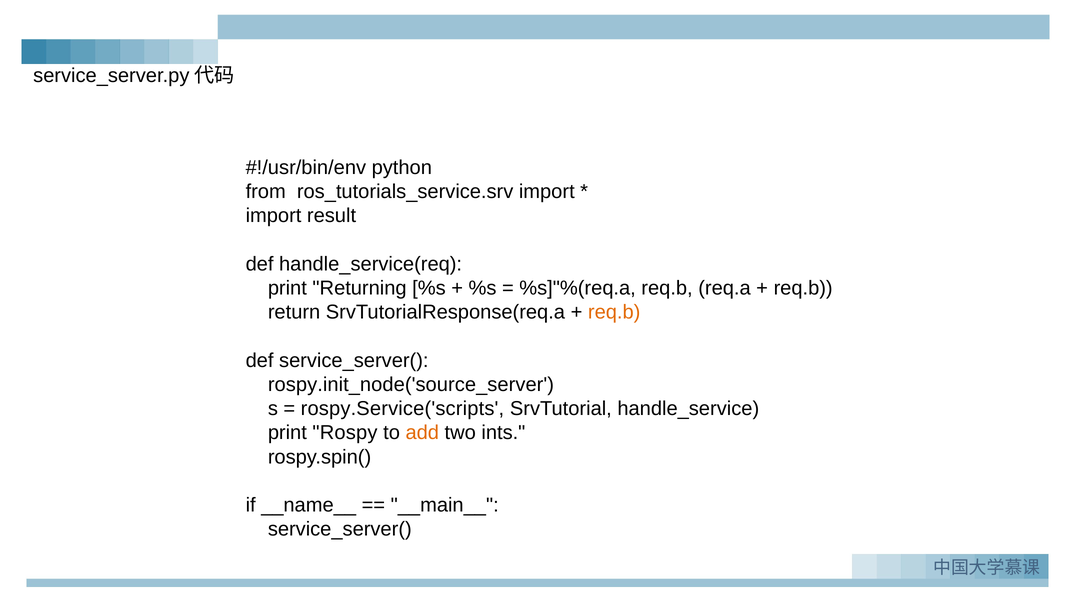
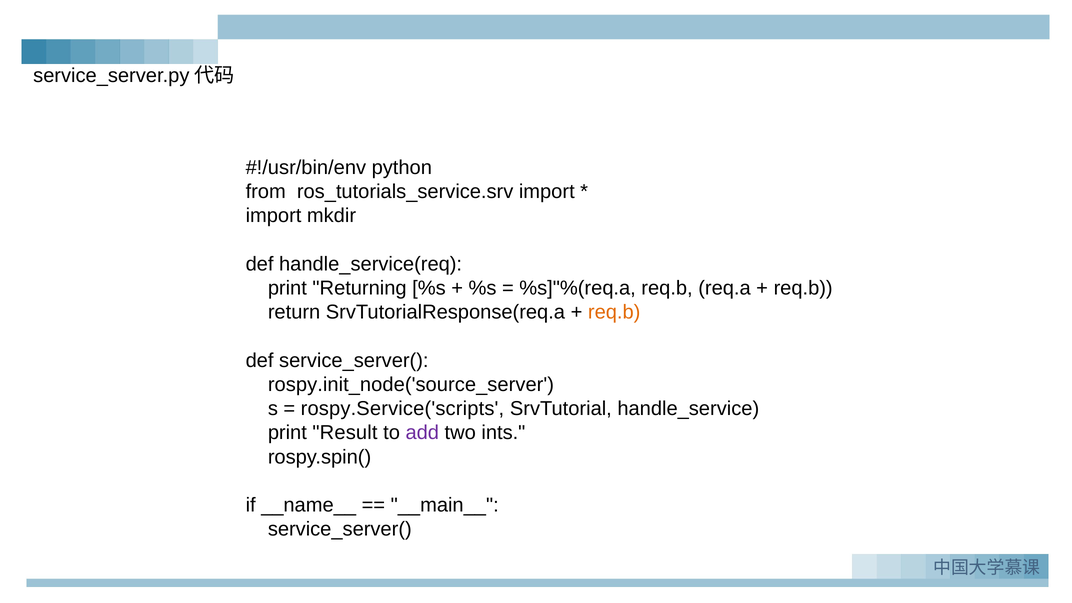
result: result -> mkdir
Rospy: Rospy -> Result
add colour: orange -> purple
